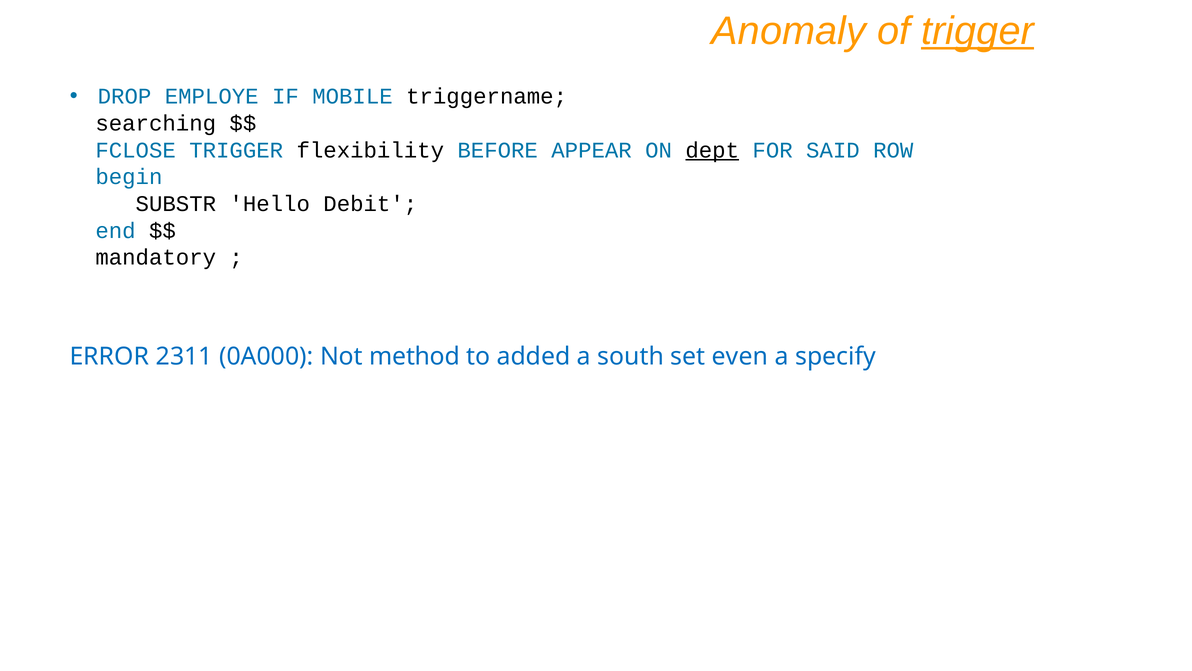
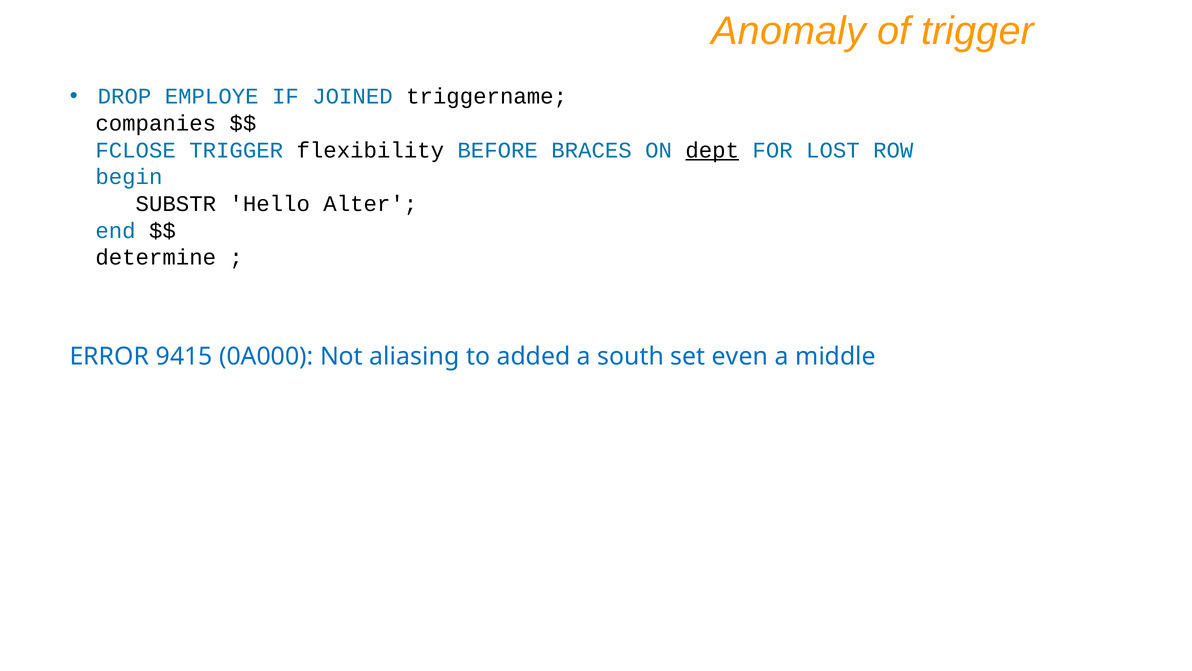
trigger at (978, 31) underline: present -> none
MOBILE: MOBILE -> JOINED
searching: searching -> companies
APPEAR: APPEAR -> BRACES
SAID: SAID -> LOST
Debit: Debit -> Alter
mandatory: mandatory -> determine
2311: 2311 -> 9415
method: method -> aliasing
specify: specify -> middle
